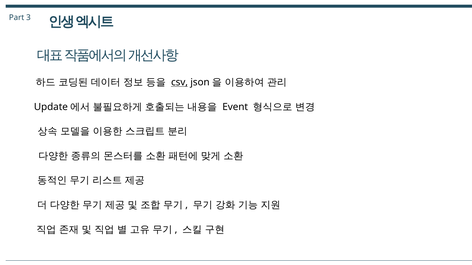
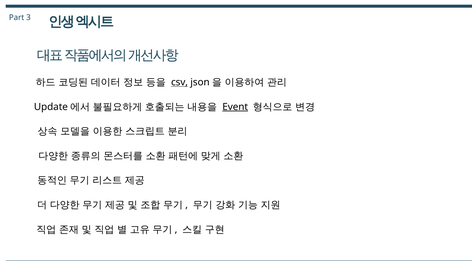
Event underline: none -> present
